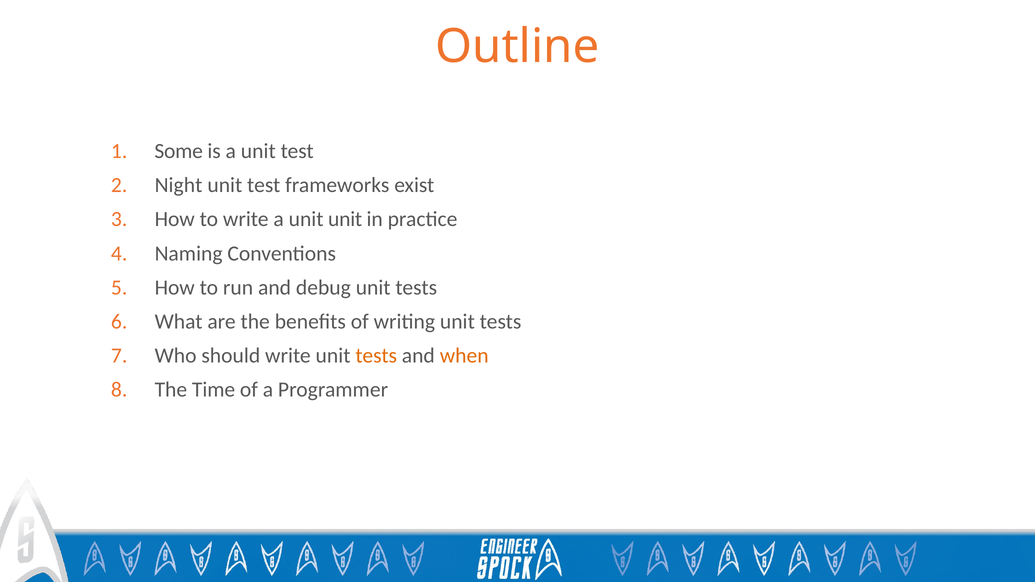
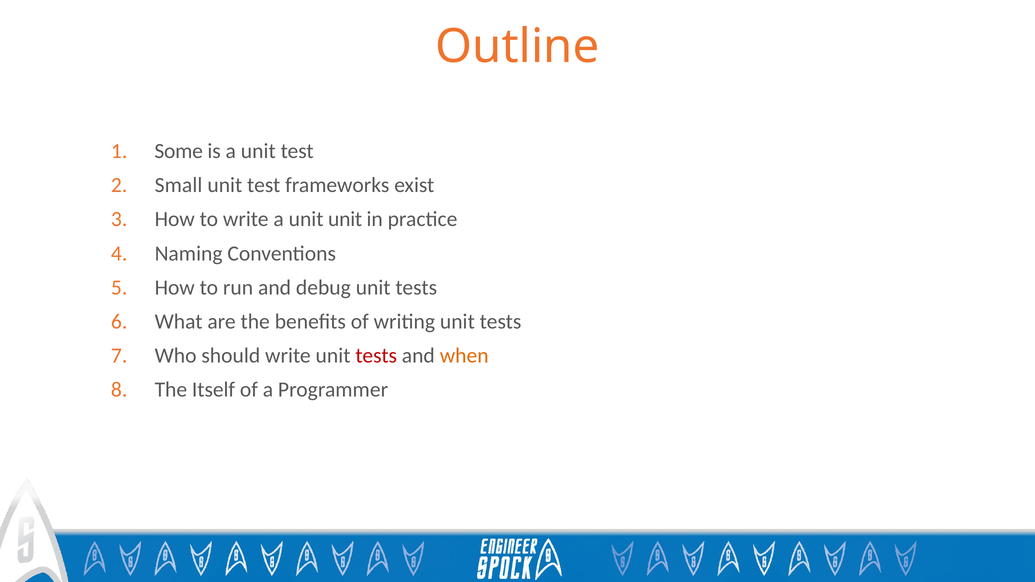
Night: Night -> Small
tests at (376, 356) colour: orange -> red
Time: Time -> Itself
